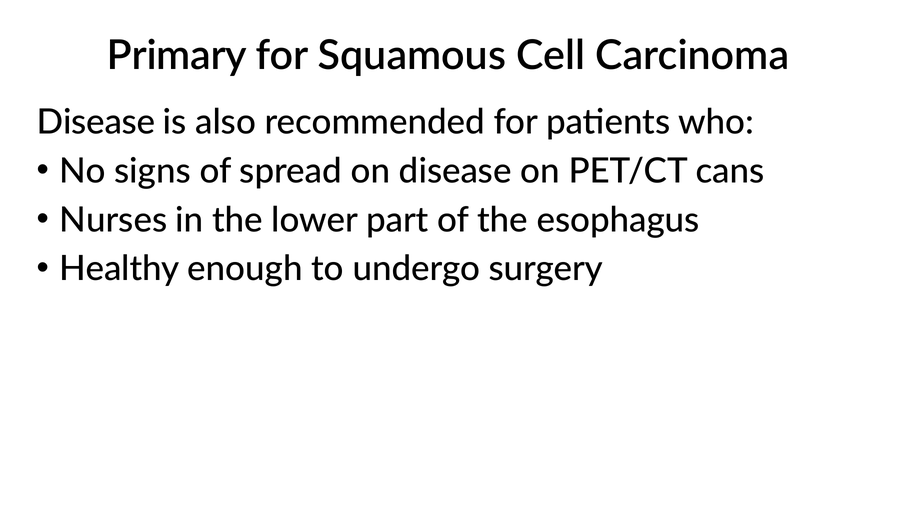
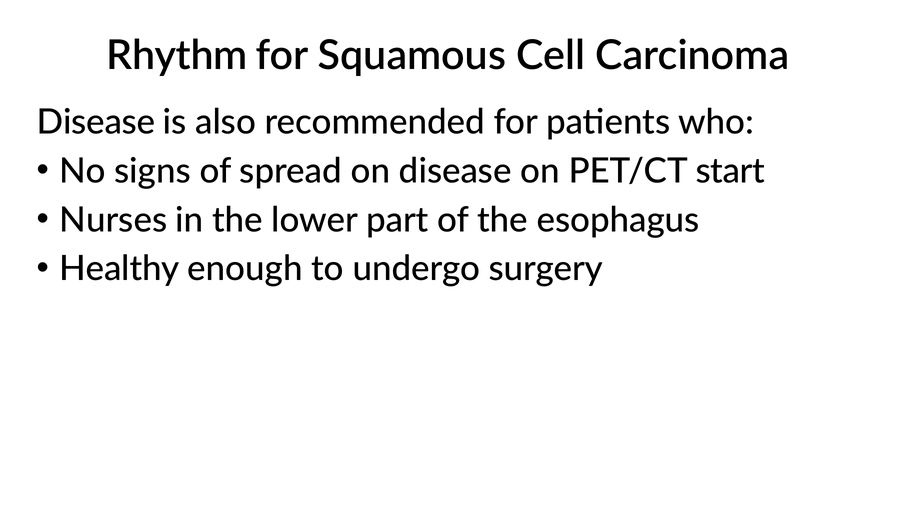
Primary: Primary -> Rhythm
cans: cans -> start
